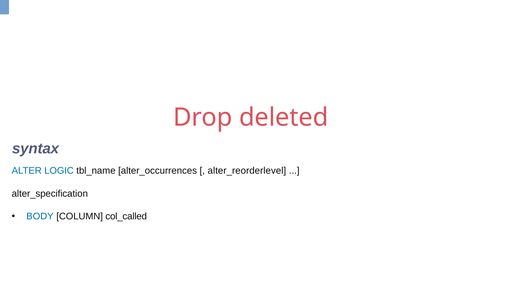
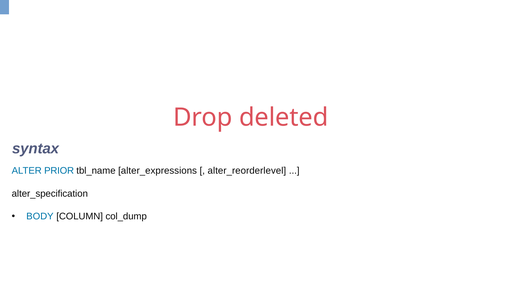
LOGIC: LOGIC -> PRIOR
alter_occurrences: alter_occurrences -> alter_expressions
col_called: col_called -> col_dump
